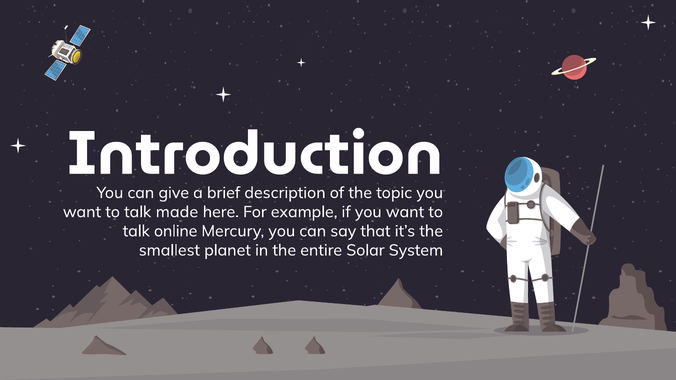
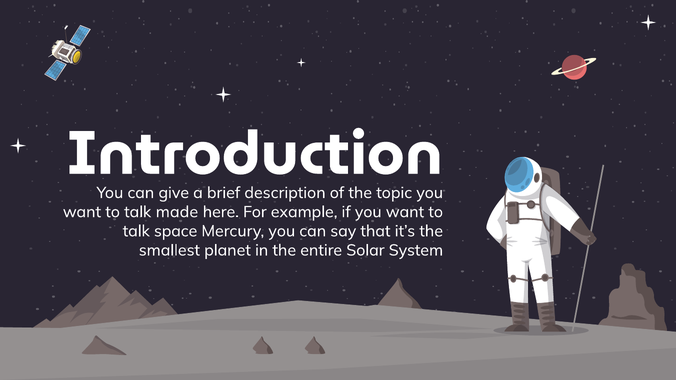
online: online -> space
